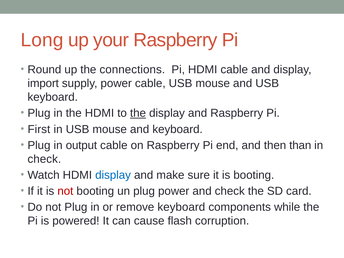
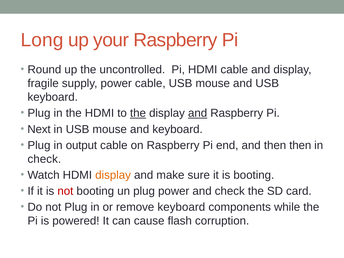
connections: connections -> uncontrolled
import: import -> fragile
and at (198, 113) underline: none -> present
First: First -> Next
then than: than -> then
display at (113, 175) colour: blue -> orange
